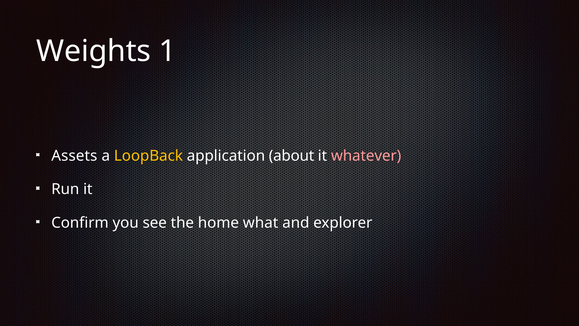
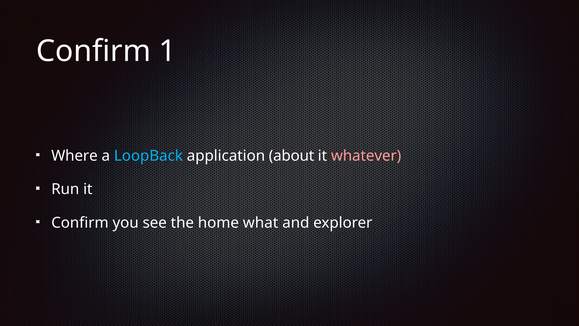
Weights at (94, 51): Weights -> Confirm
Assets: Assets -> Where
LoopBack colour: yellow -> light blue
